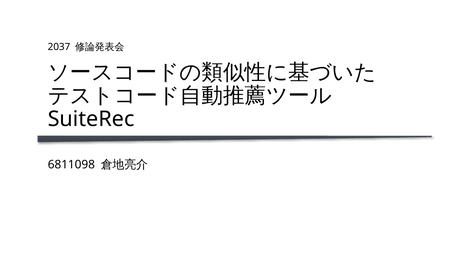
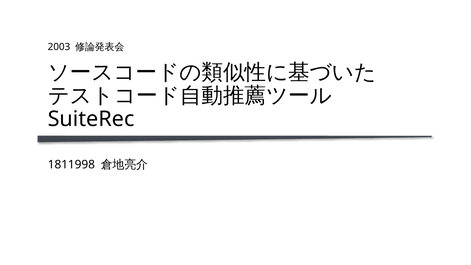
2037: 2037 -> 2003
6811098: 6811098 -> 1811998
